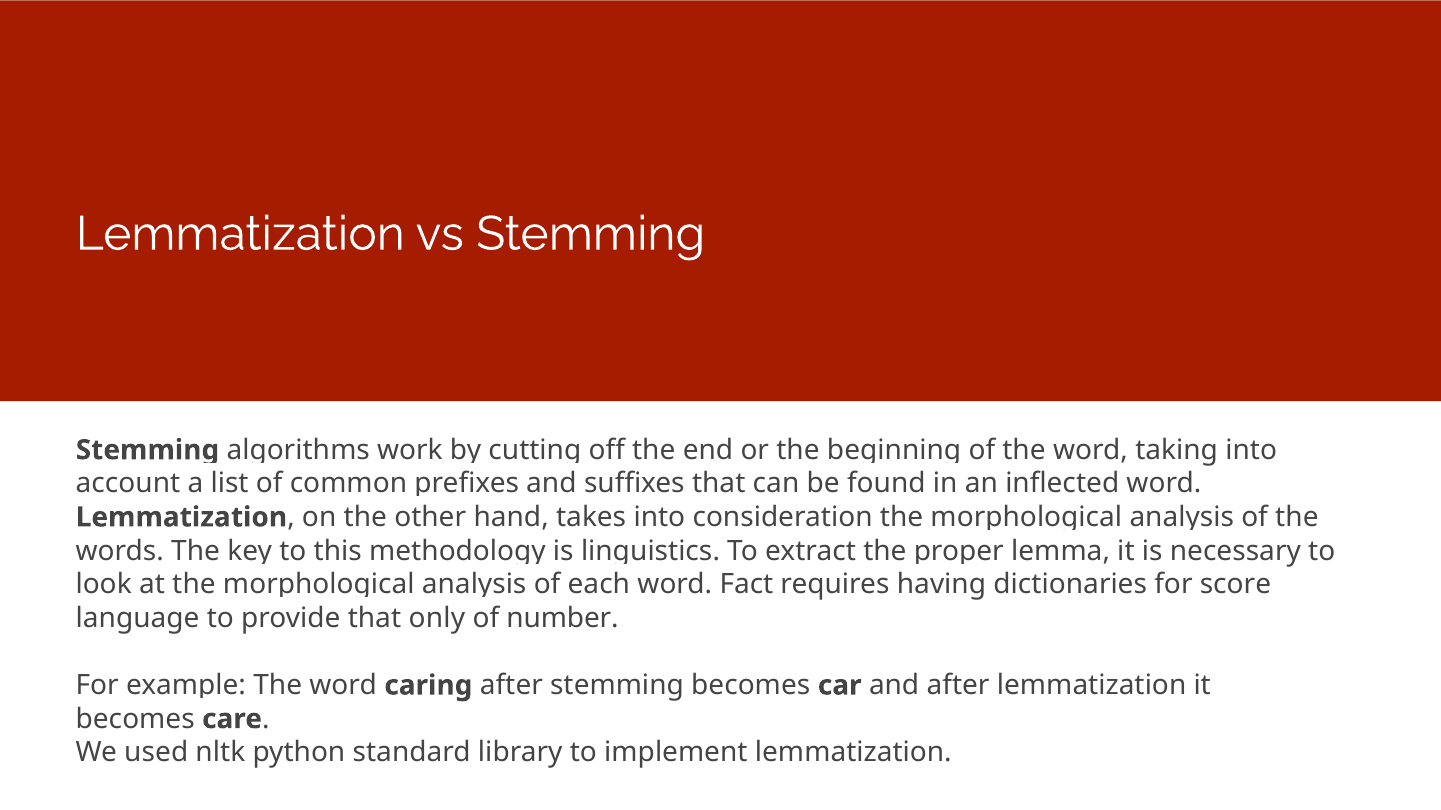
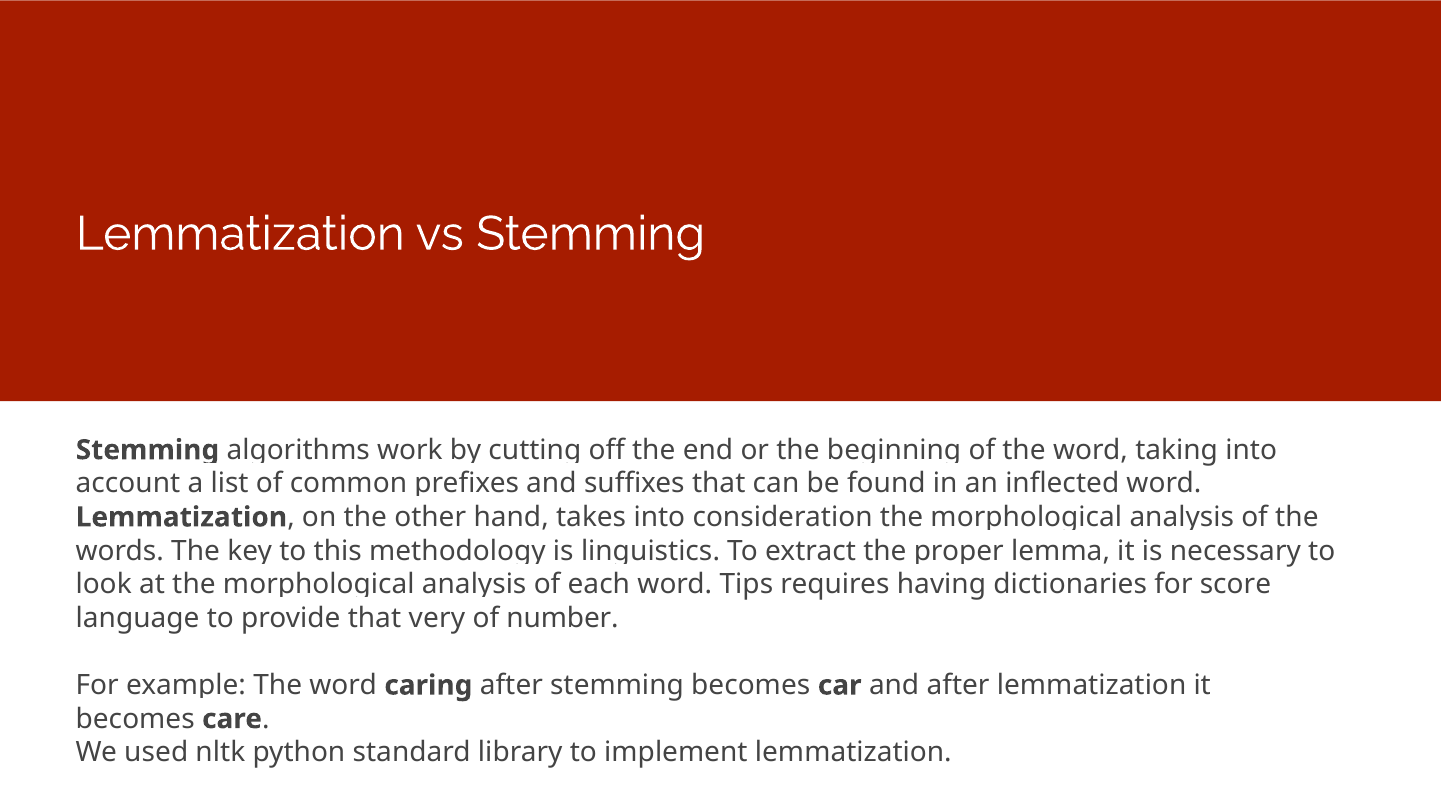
Fact: Fact -> Tips
only: only -> very
